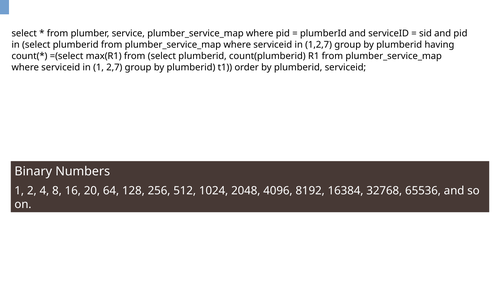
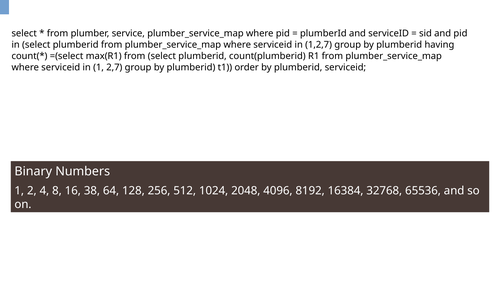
20: 20 -> 38
